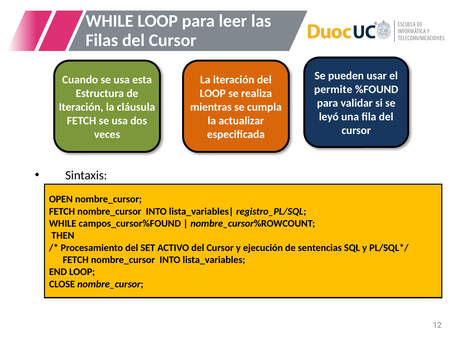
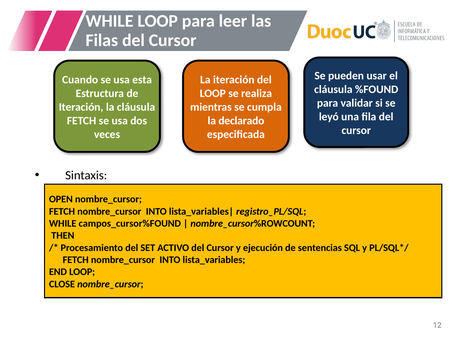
permite at (333, 89): permite -> cláusula
actualizar: actualizar -> declarado
